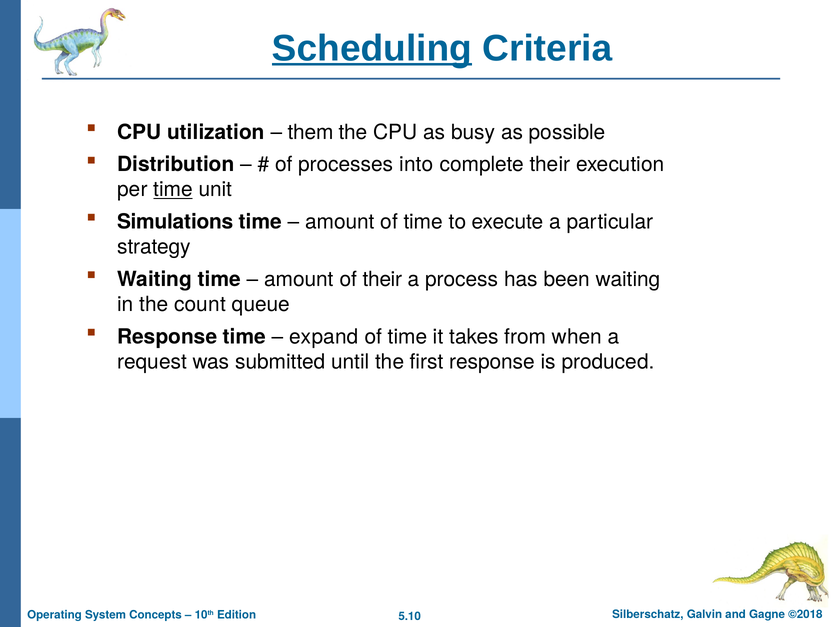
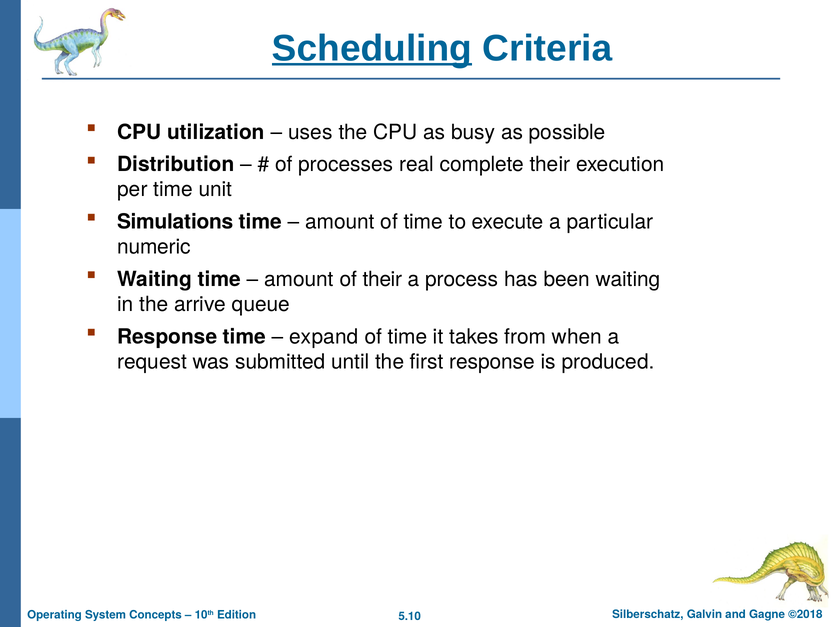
them: them -> uses
into: into -> real
time at (173, 190) underline: present -> none
strategy: strategy -> numeric
count: count -> arrive
